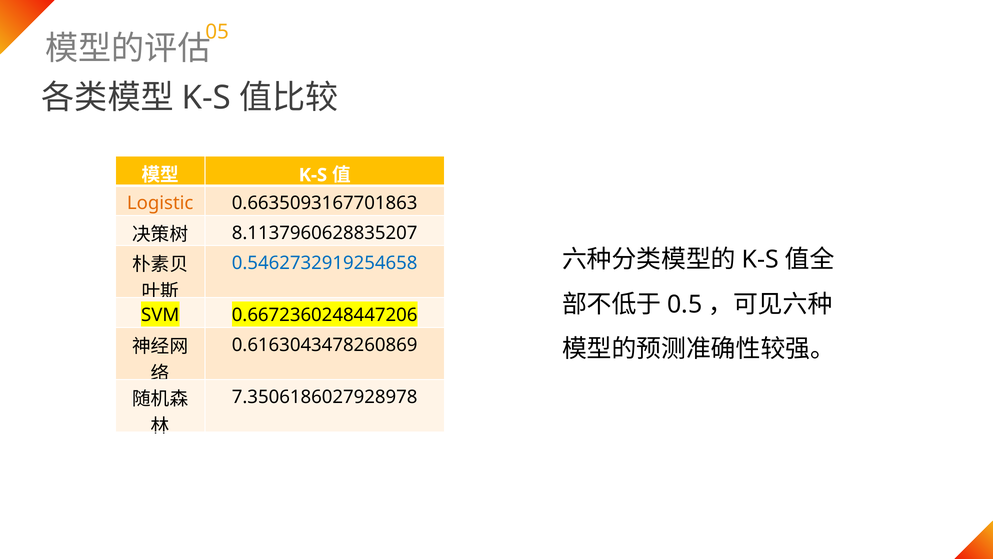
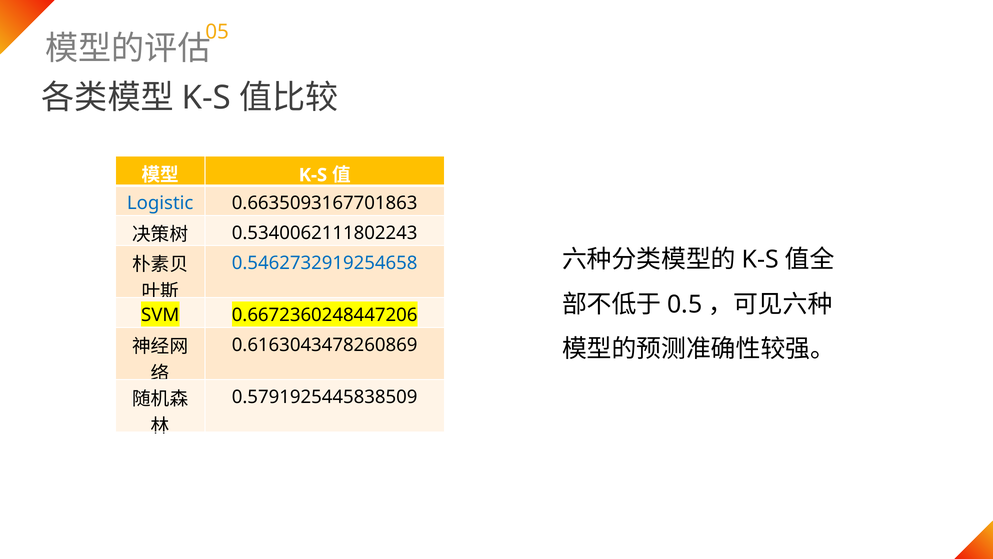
Logistic colour: orange -> blue
8.1137960628835207: 8.1137960628835207 -> 0.5340062111802243
7.3506186027928978: 7.3506186027928978 -> 0.5791925445838509
